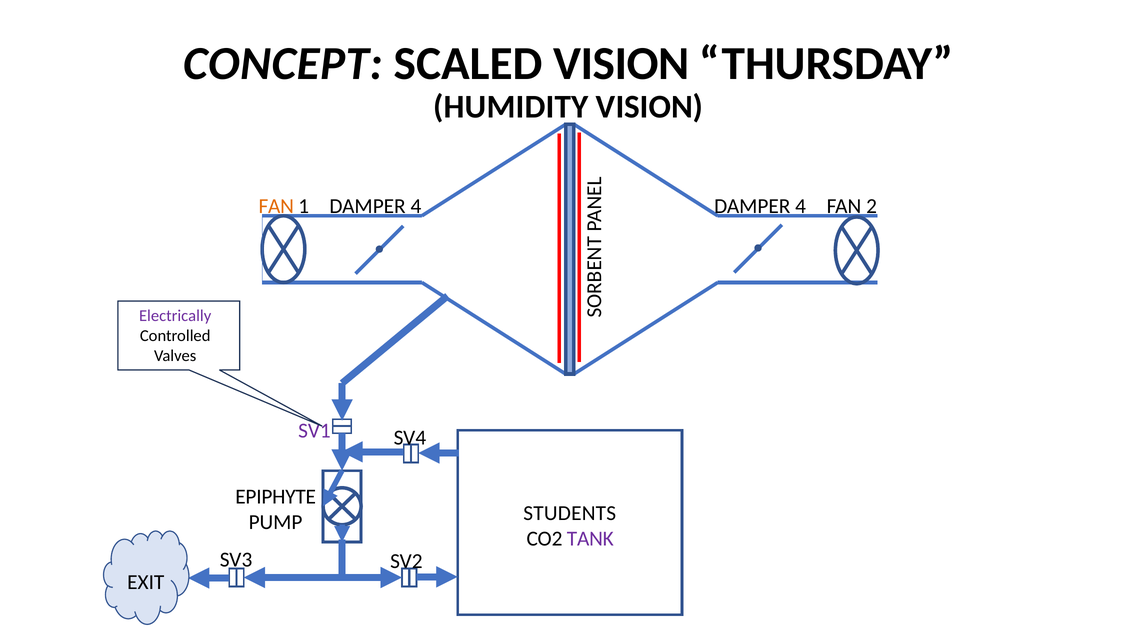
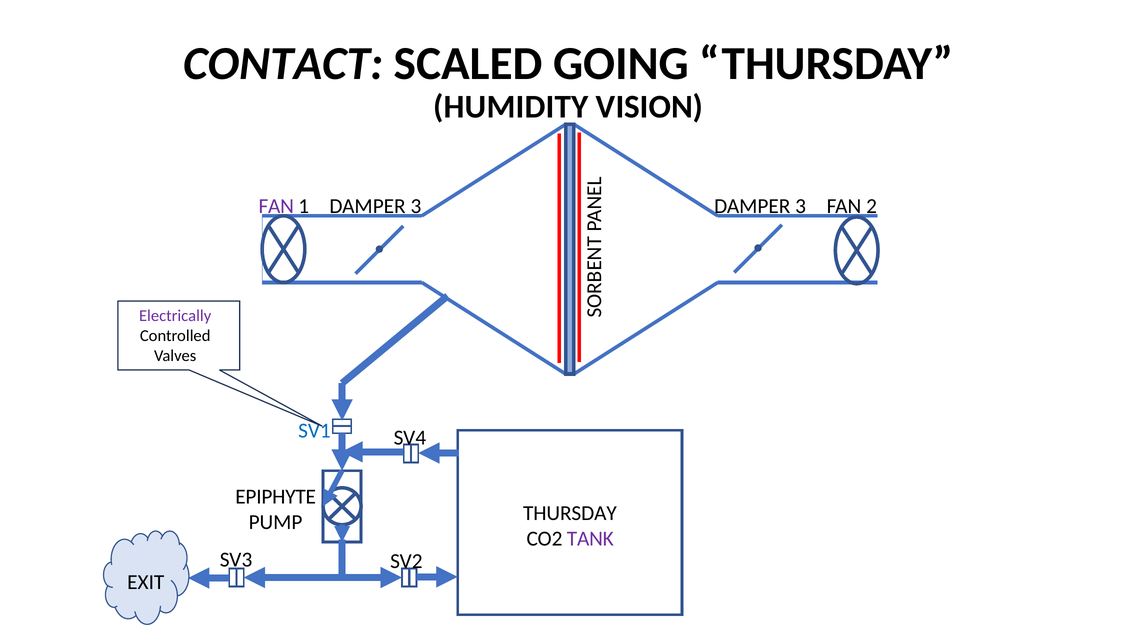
CONCEPT: CONCEPT -> CONTACT
SCALED VISION: VISION -> GOING
FAN at (276, 207) colour: orange -> purple
1 DAMPER 4: 4 -> 3
4 at (801, 207): 4 -> 3
SV1 colour: purple -> blue
STUDENTS at (570, 514): STUDENTS -> THURSDAY
